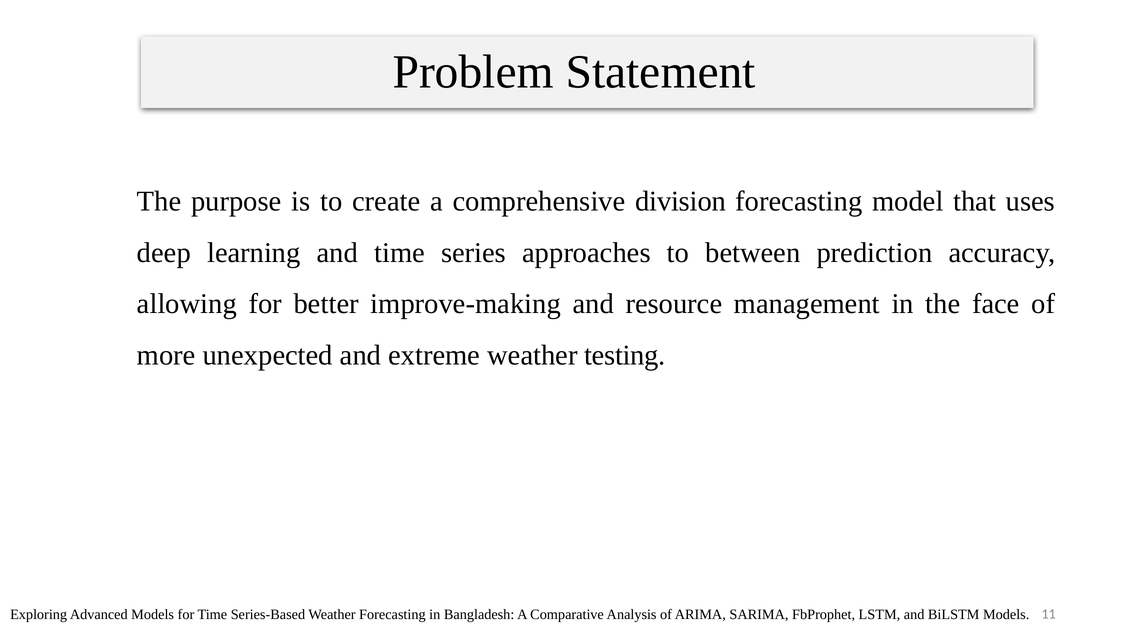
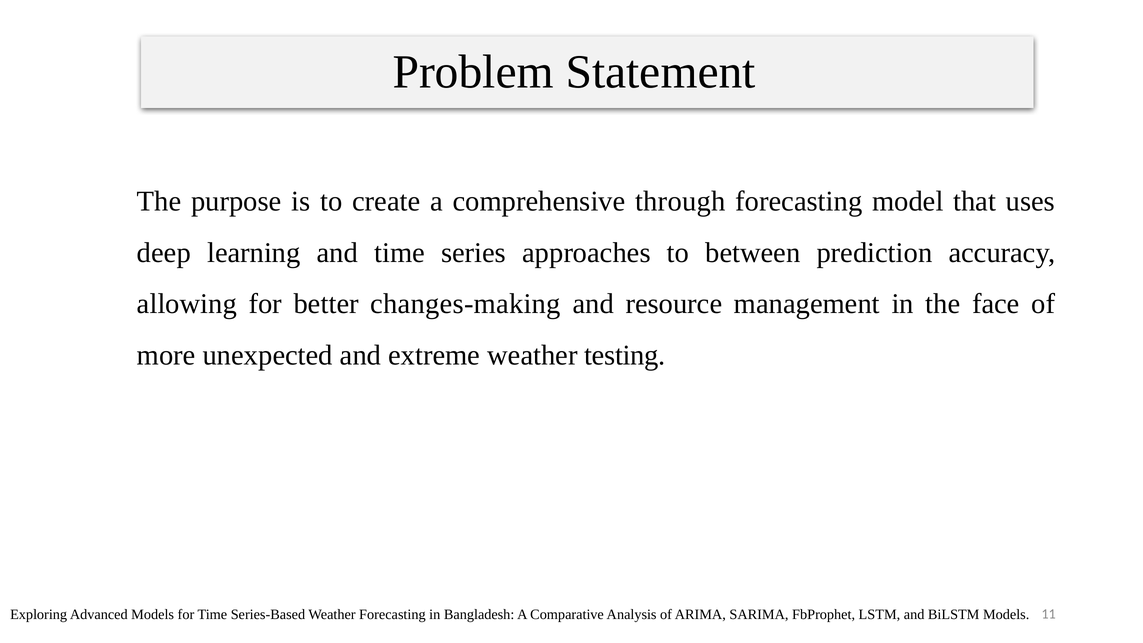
division: division -> through
improve-making: improve-making -> changes-making
